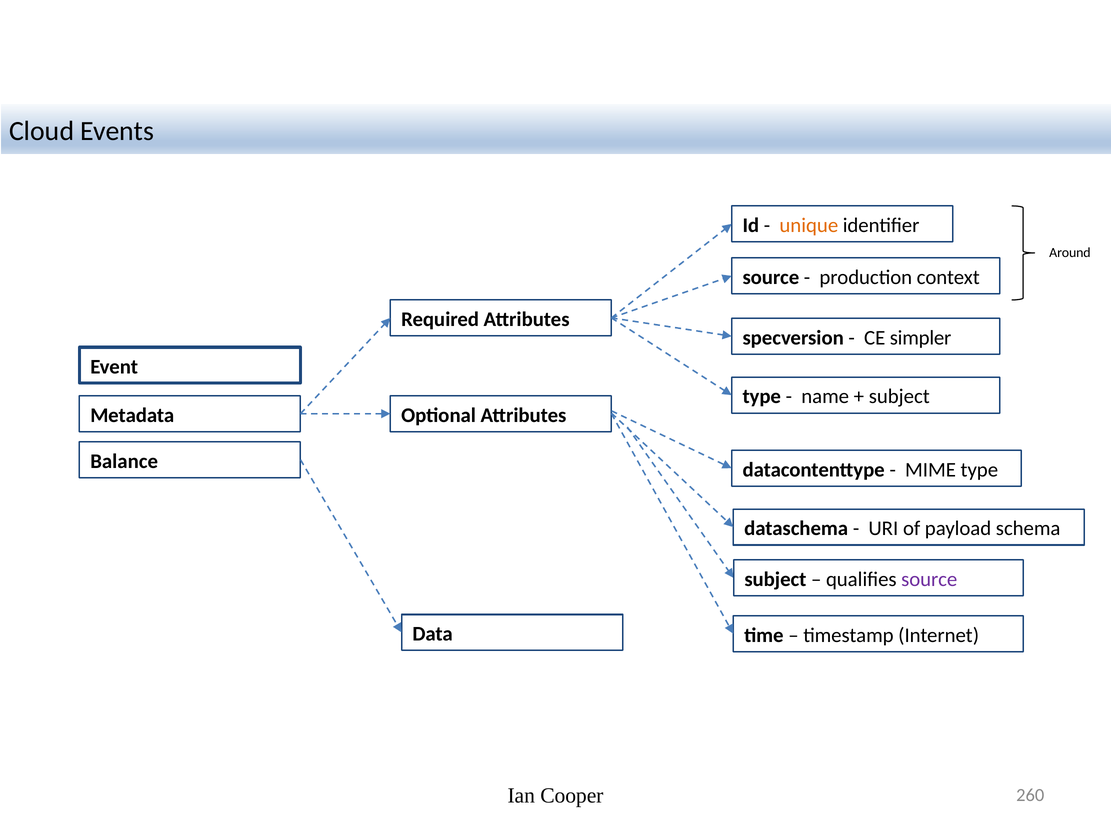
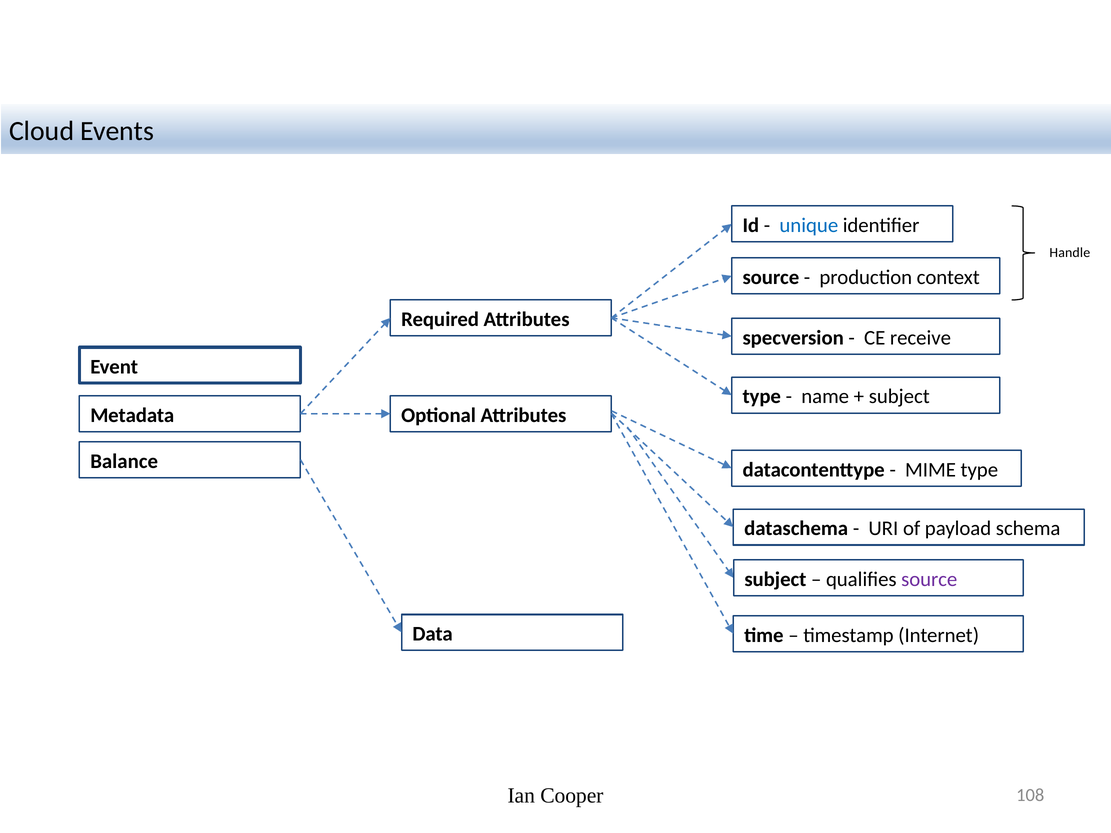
unique colour: orange -> blue
Around: Around -> Handle
simpler: simpler -> receive
260: 260 -> 108
